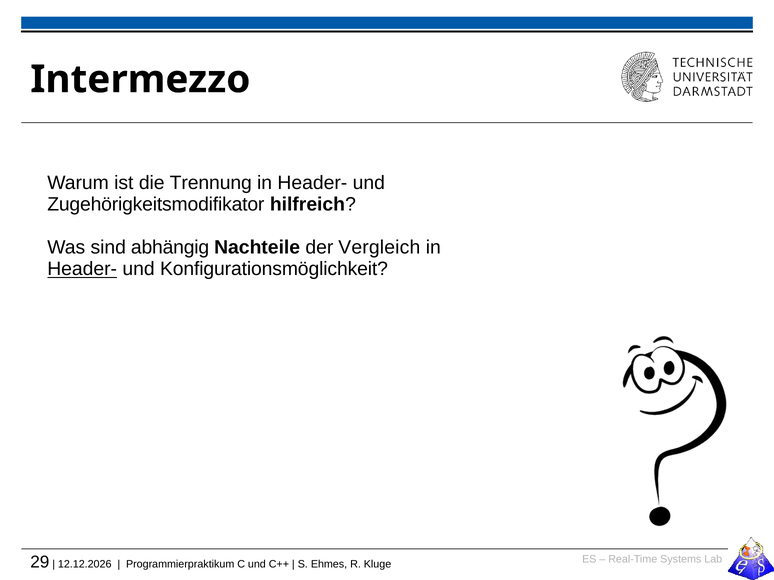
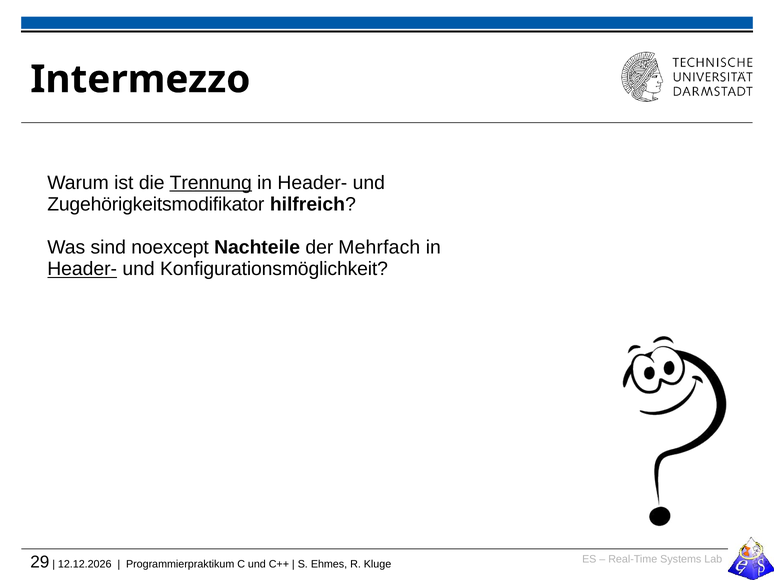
Trennung underline: none -> present
abhängig: abhängig -> noexcept
Vergleich: Vergleich -> Mehrfach
